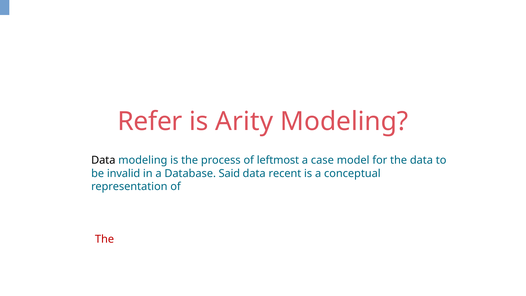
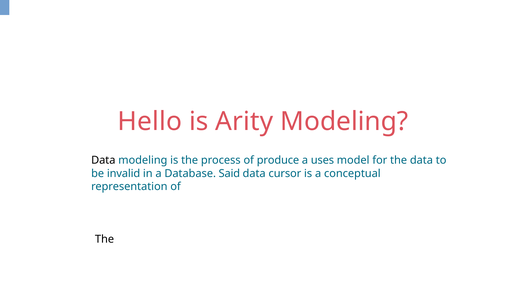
Refer: Refer -> Hello
leftmost: leftmost -> produce
case: case -> uses
recent: recent -> cursor
The at (105, 239) colour: red -> black
